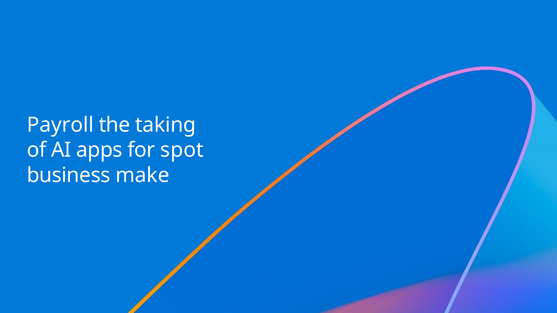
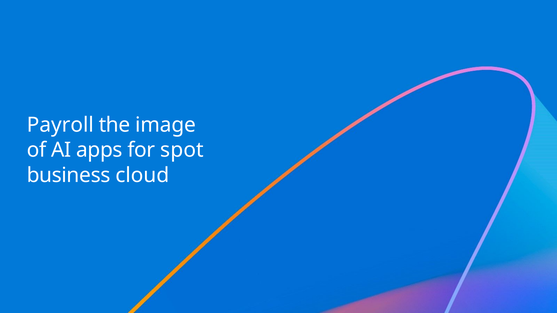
taking: taking -> image
make: make -> cloud
